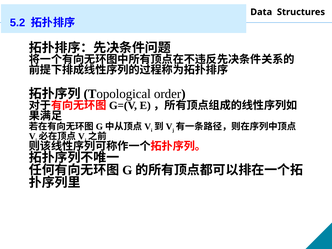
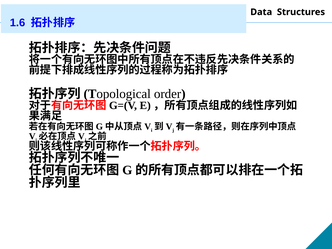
5.2: 5.2 -> 1.6
